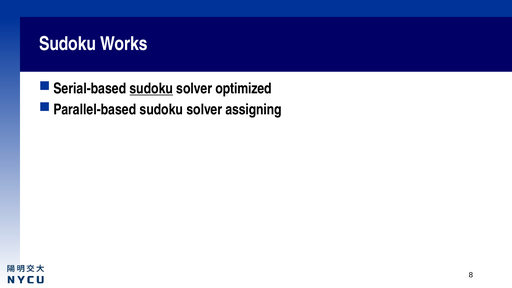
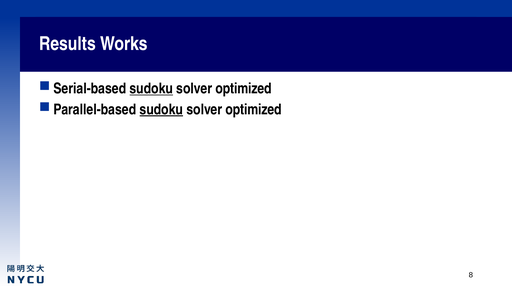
Sudoku at (68, 44): Sudoku -> Results
sudoku at (161, 110) underline: none -> present
assigning at (254, 110): assigning -> optimized
